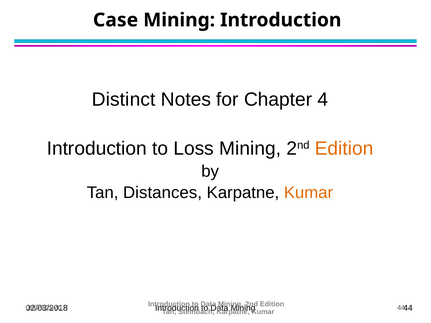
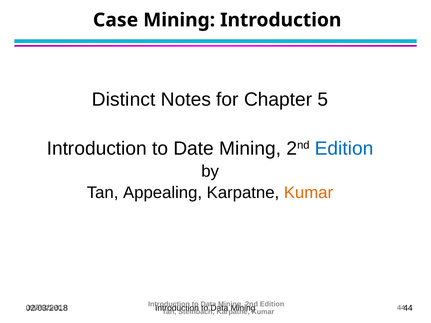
4: 4 -> 5
Loss: Loss -> Date
Edition at (344, 148) colour: orange -> blue
Distances: Distances -> Appealing
